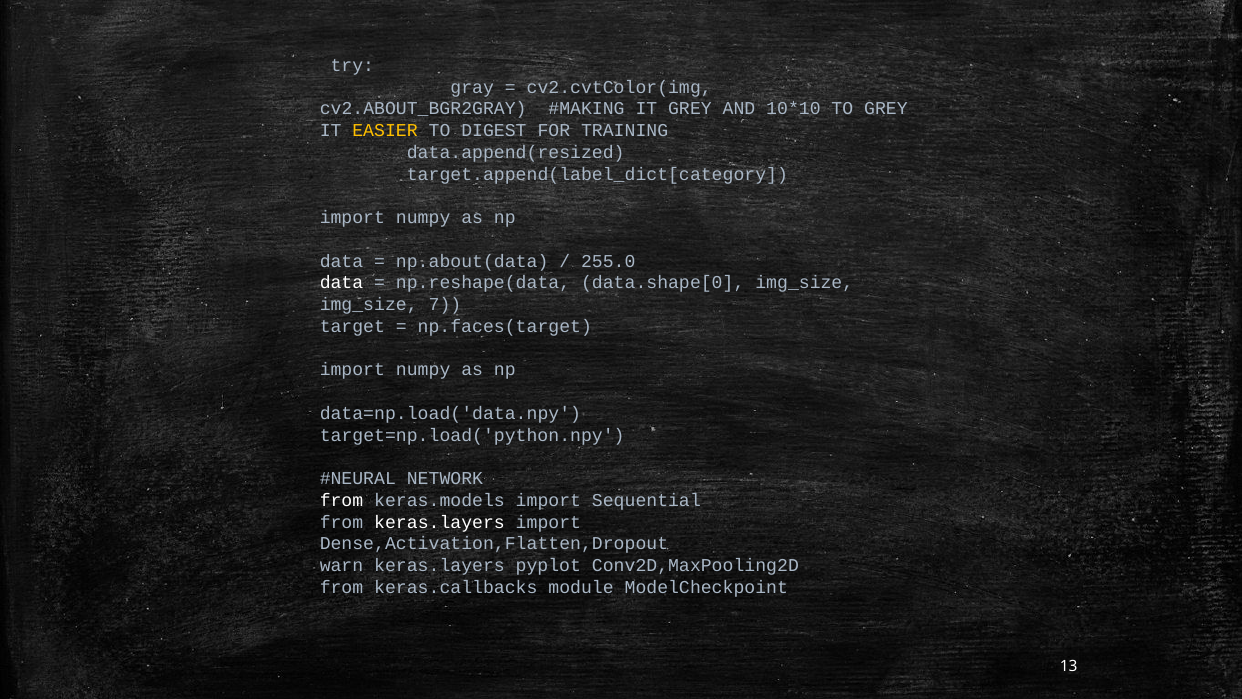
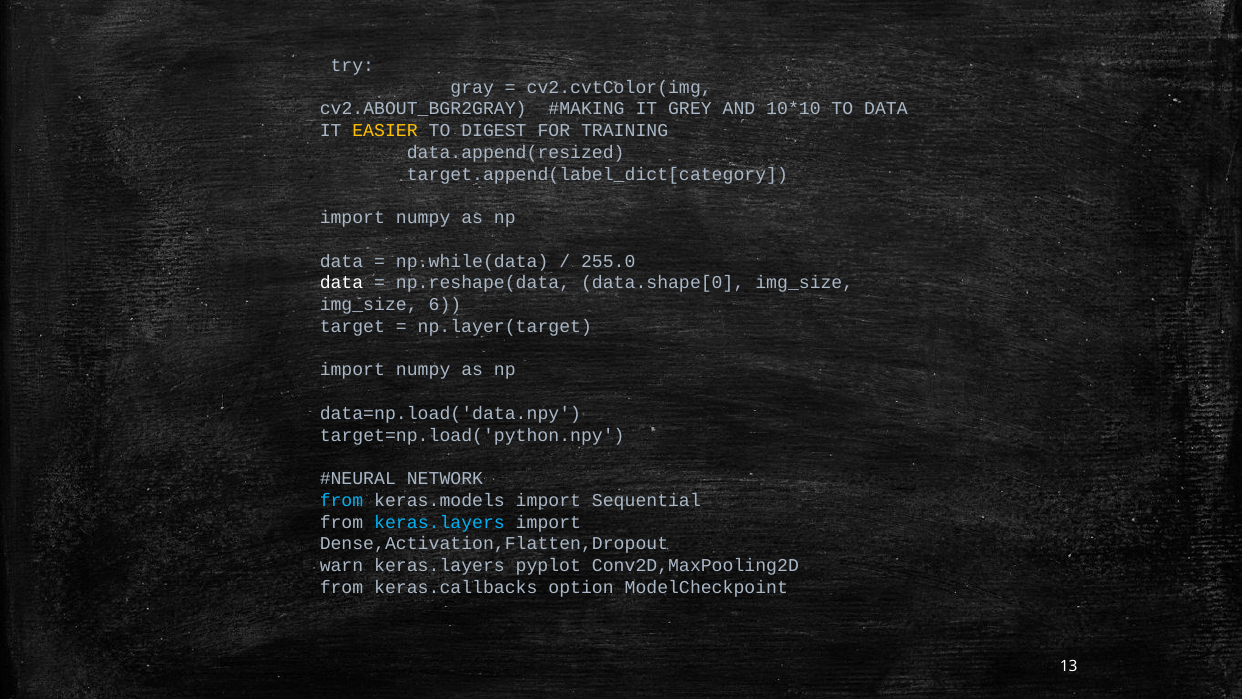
TO GREY: GREY -> DATA
np.about(data: np.about(data -> np.while(data
7: 7 -> 6
np.faces(target: np.faces(target -> np.layer(target
from at (341, 500) colour: white -> light blue
keras.layers at (440, 522) colour: white -> light blue
module: module -> option
